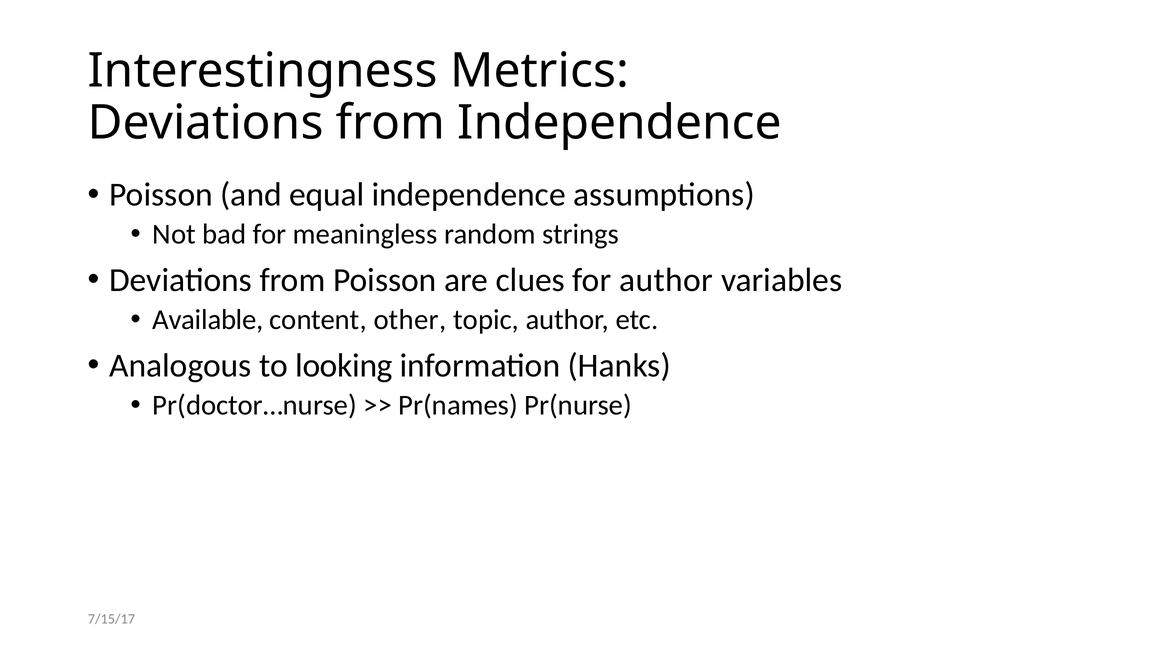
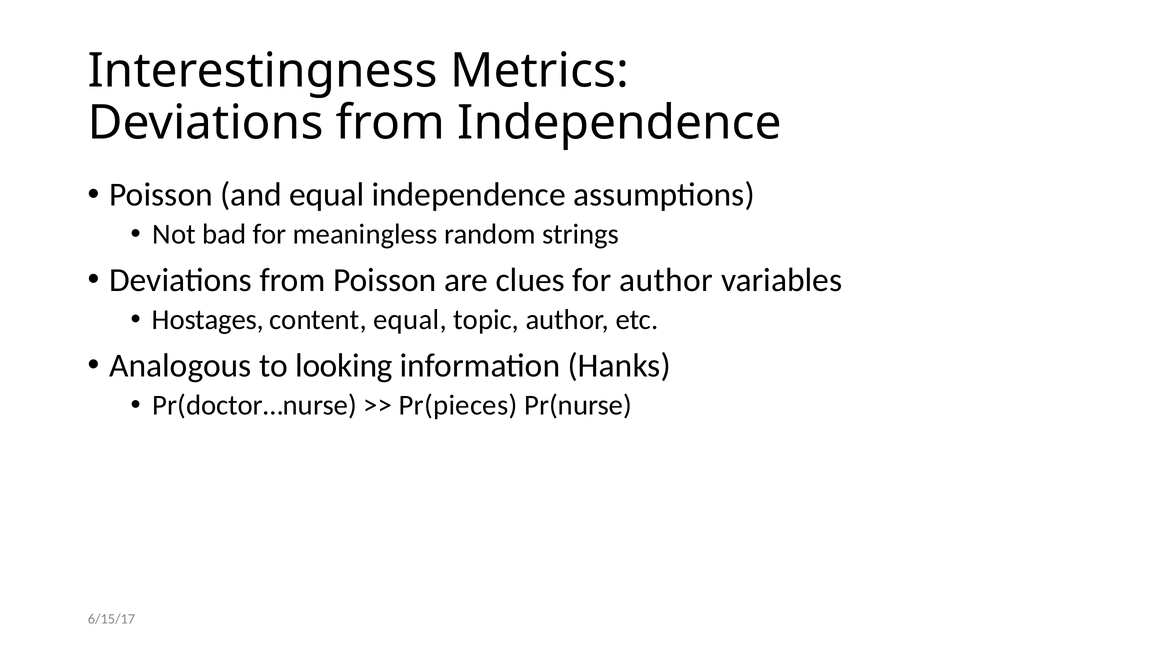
Available: Available -> Hostages
content other: other -> equal
Pr(names: Pr(names -> Pr(pieces
7/15/17: 7/15/17 -> 6/15/17
